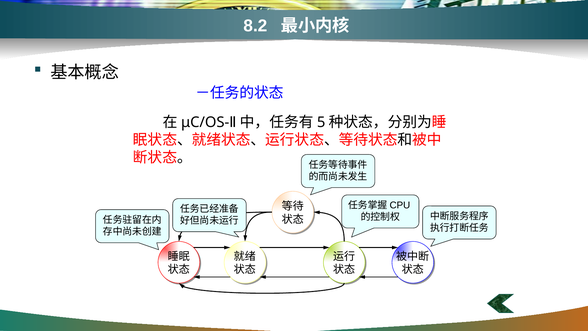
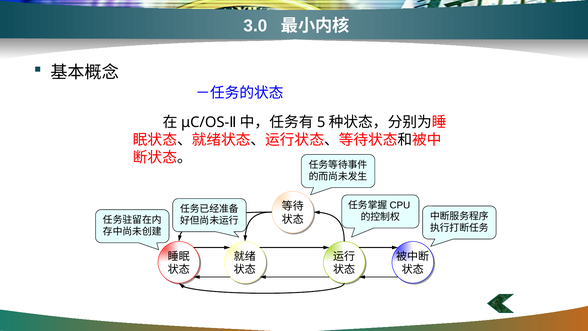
8.2: 8.2 -> 3.0
